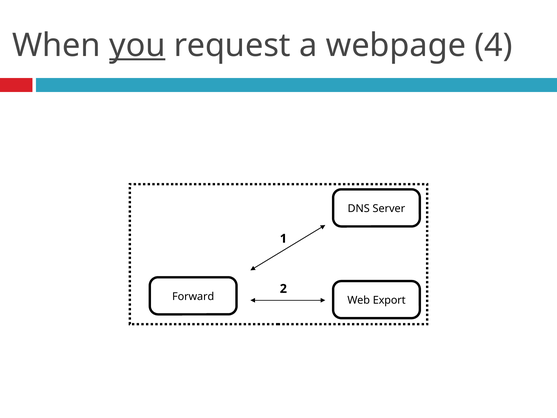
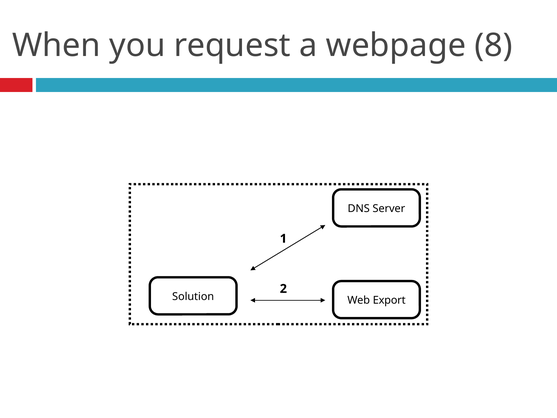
you underline: present -> none
4: 4 -> 8
Forward: Forward -> Solution
